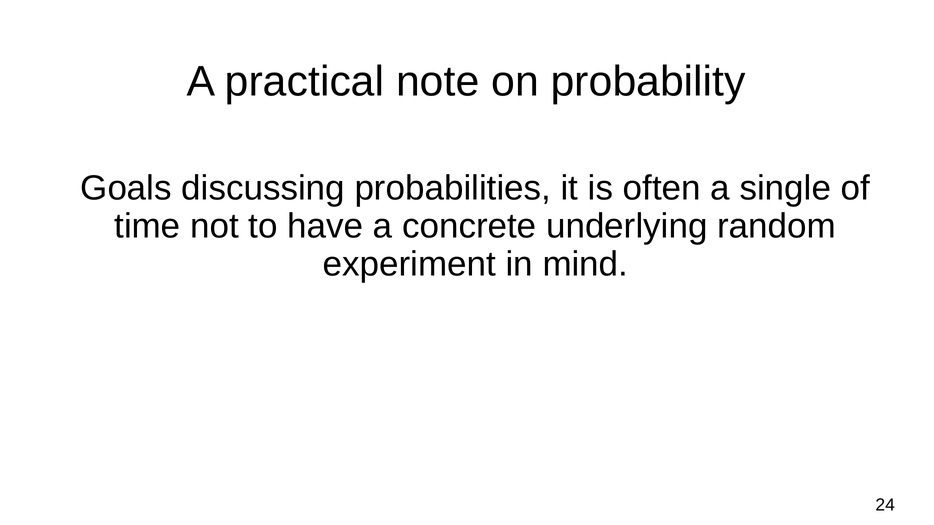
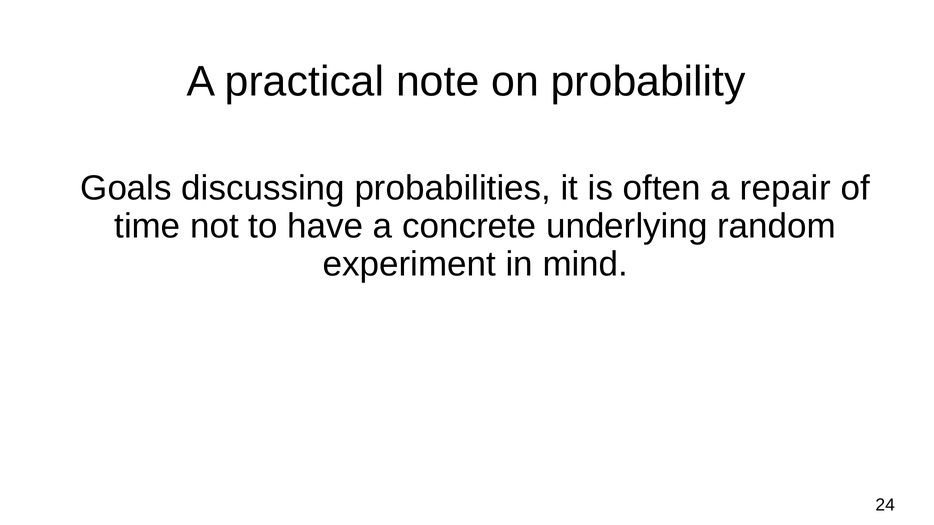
single: single -> repair
